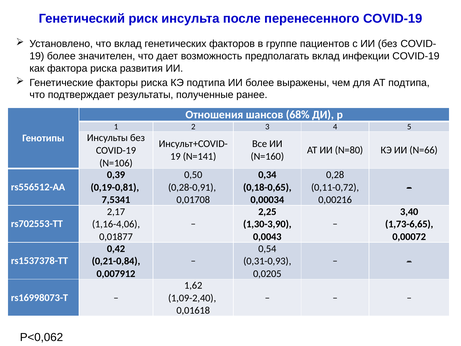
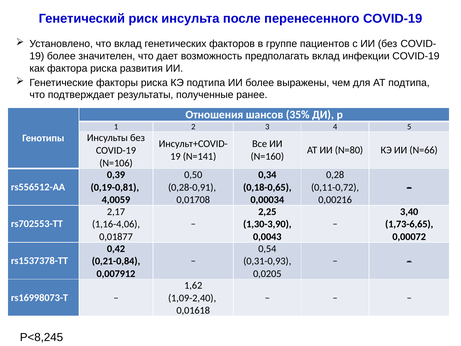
68%: 68% -> 35%
7,5341: 7,5341 -> 4,0059
P<0,062: P<0,062 -> P<8,245
